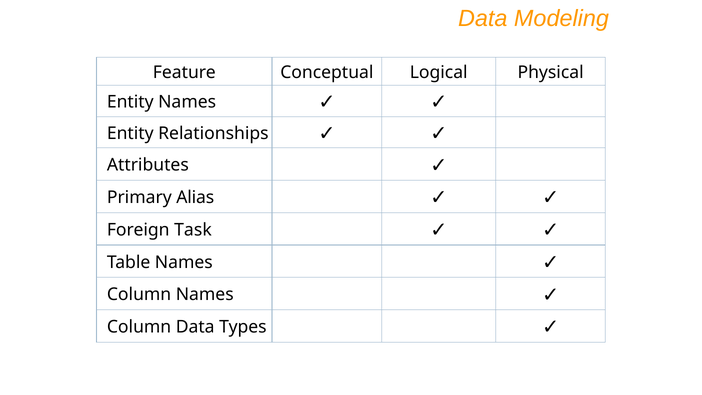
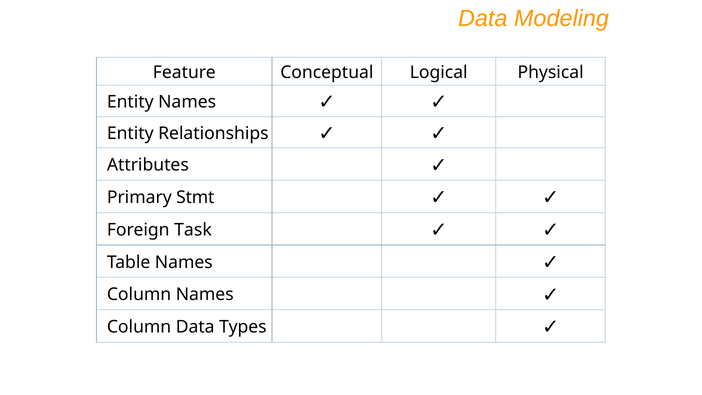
Alias: Alias -> Stmt
